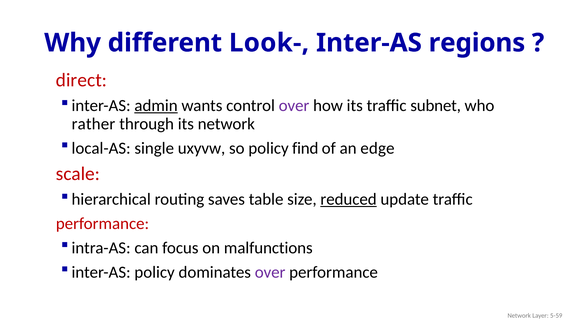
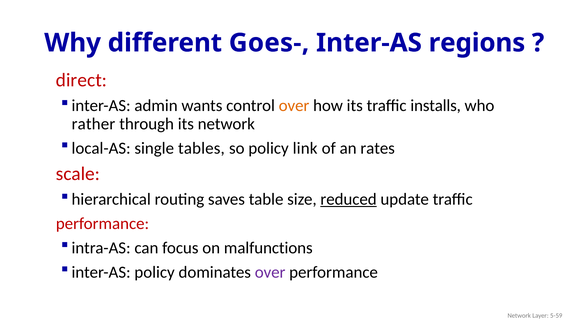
Look-: Look- -> Goes-
admin underline: present -> none
over at (294, 106) colour: purple -> orange
subnet: subnet -> installs
uxyvw: uxyvw -> tables
find: find -> link
edge: edge -> rates
